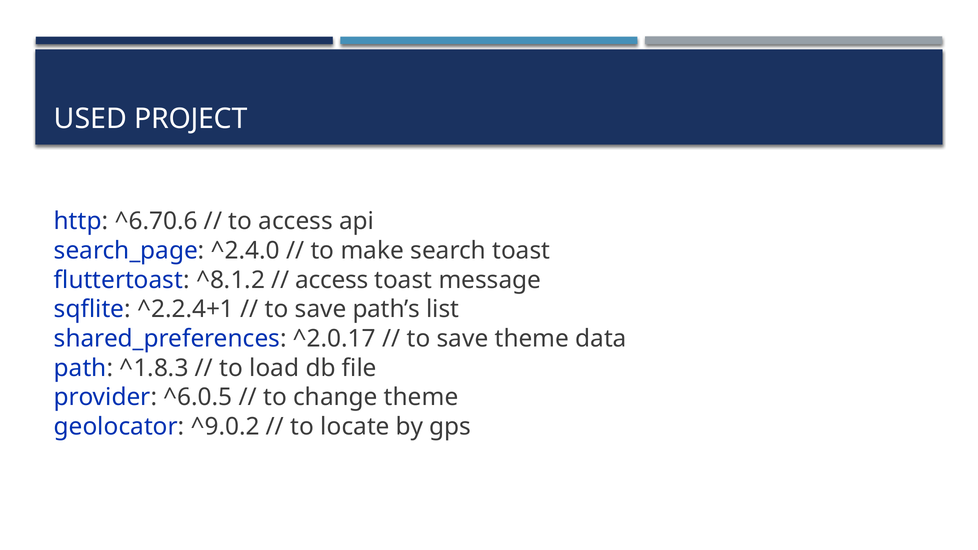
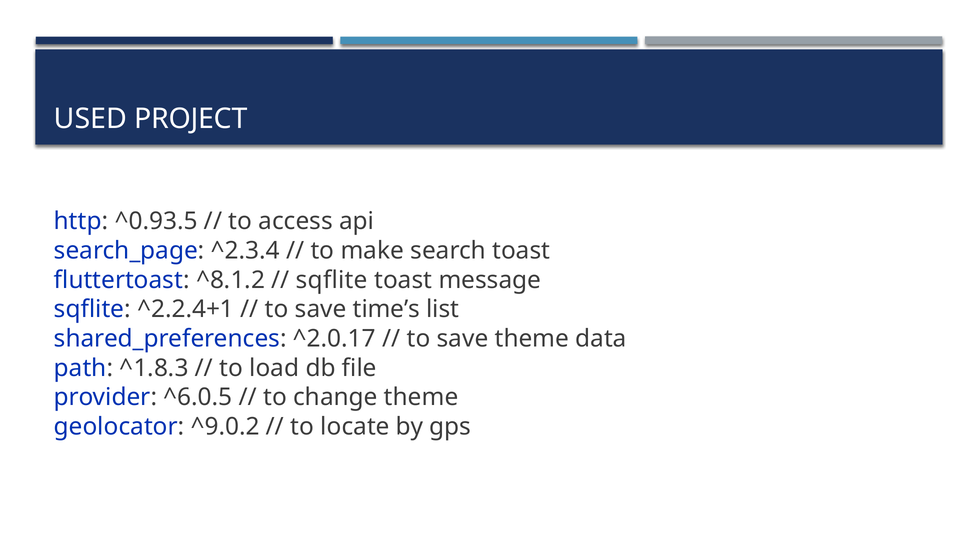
^6.70.6: ^6.70.6 -> ^0.93.5
^2.4.0: ^2.4.0 -> ^2.3.4
access at (332, 280): access -> sqflite
path’s: path’s -> time’s
